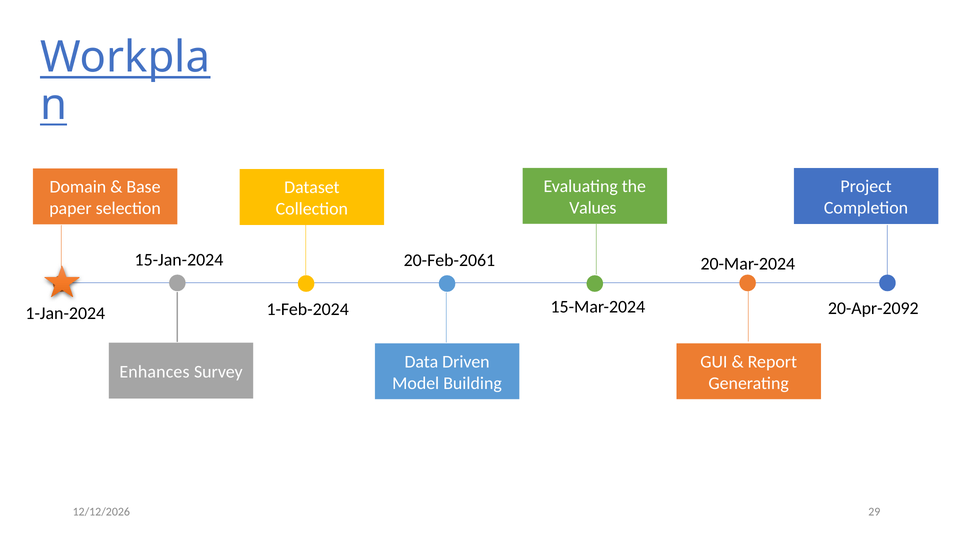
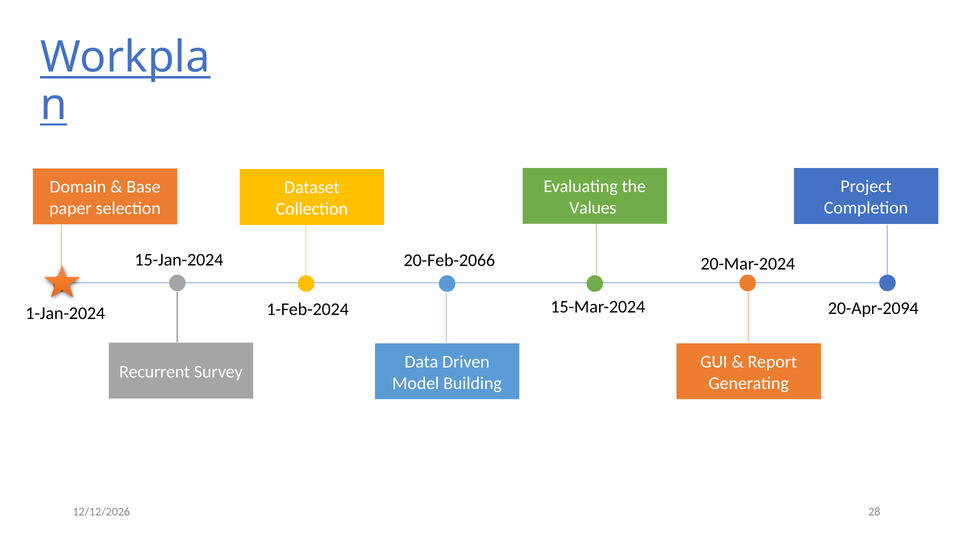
20-Feb-2061: 20-Feb-2061 -> 20-Feb-2066
20-Apr-2092: 20-Apr-2092 -> 20-Apr-2094
Enhances: Enhances -> Recurrent
29: 29 -> 28
